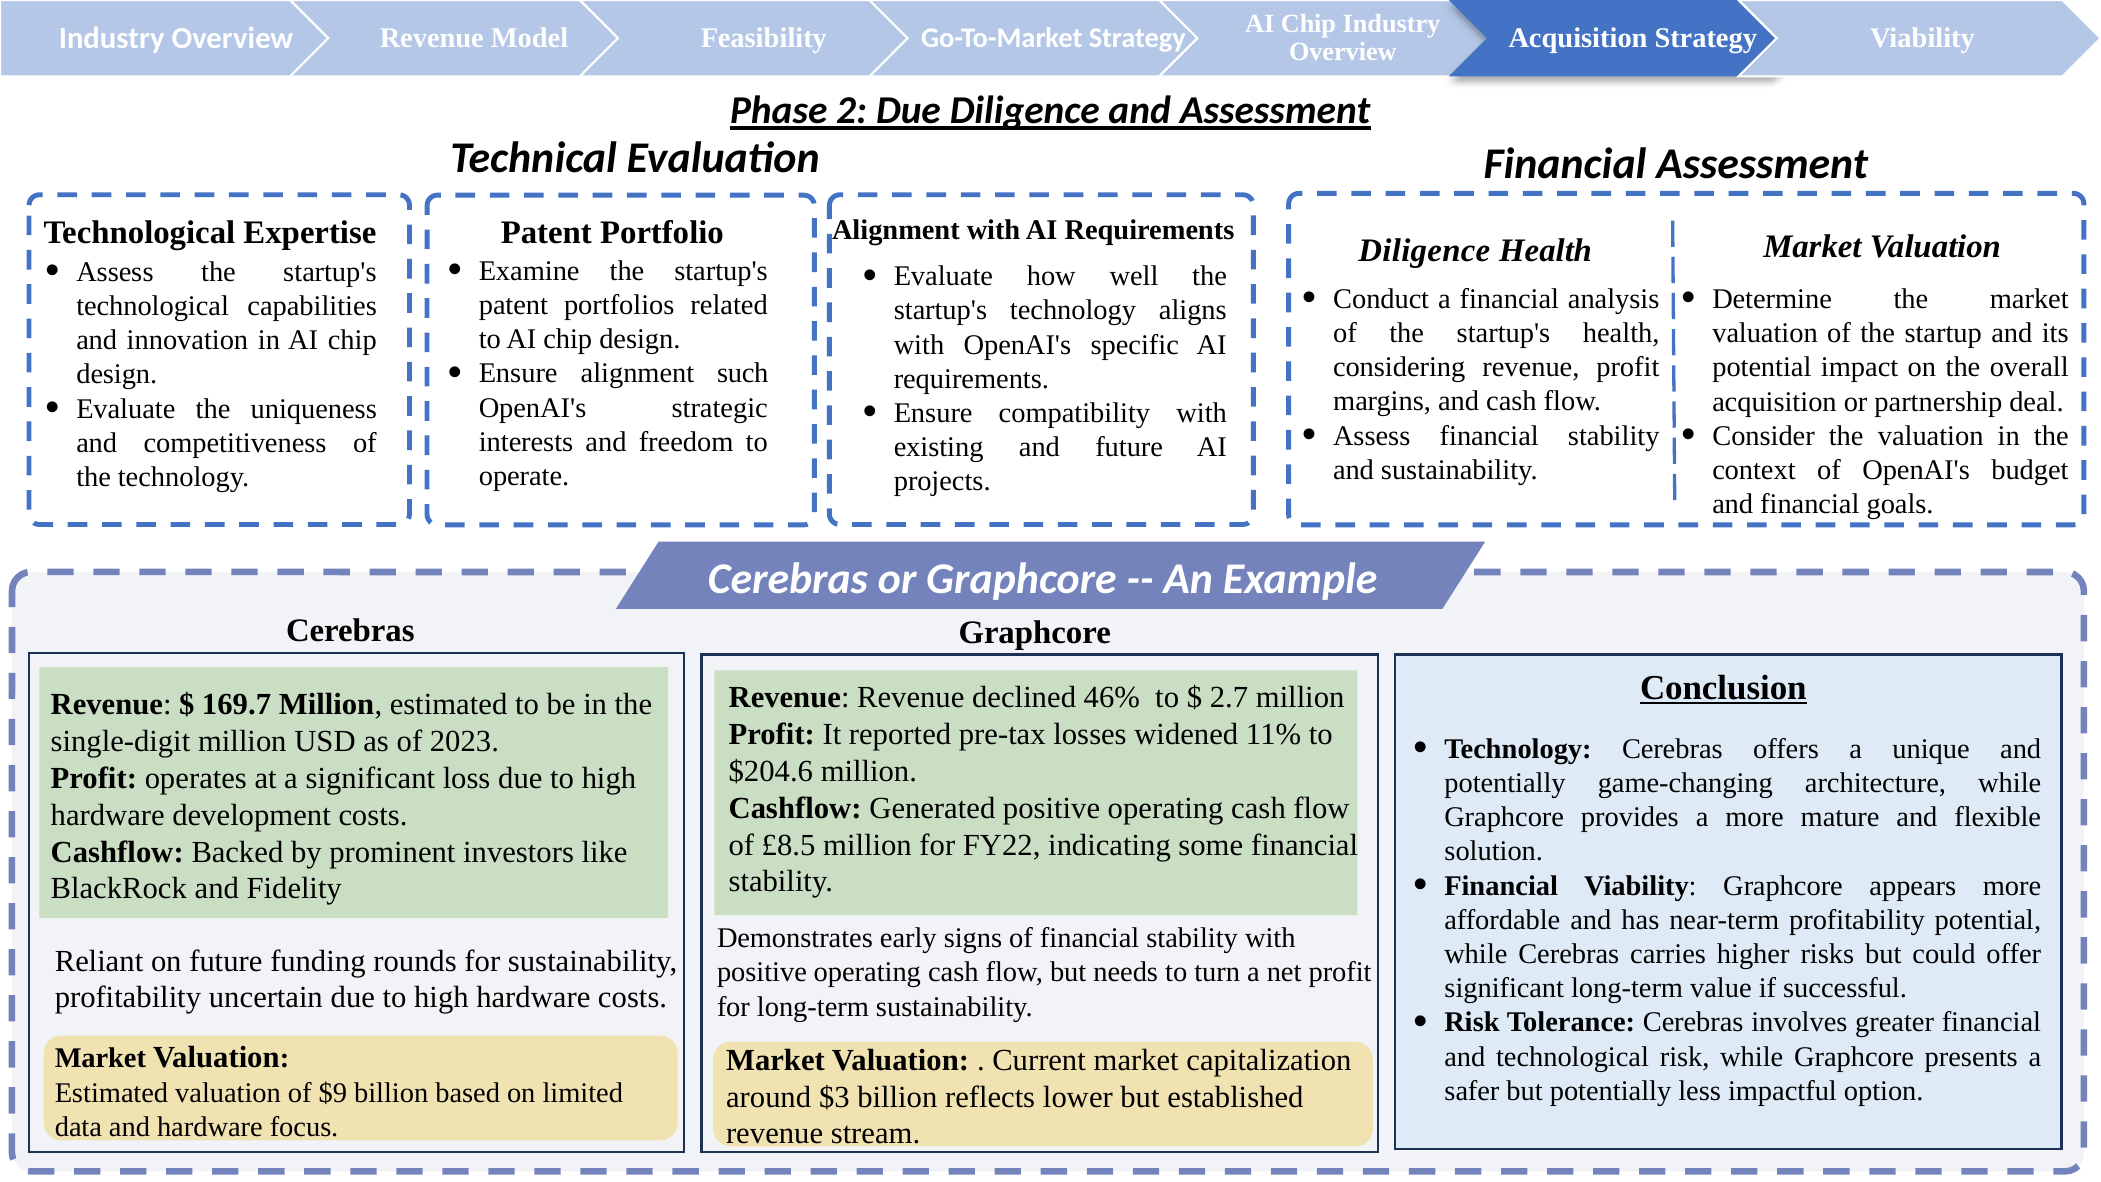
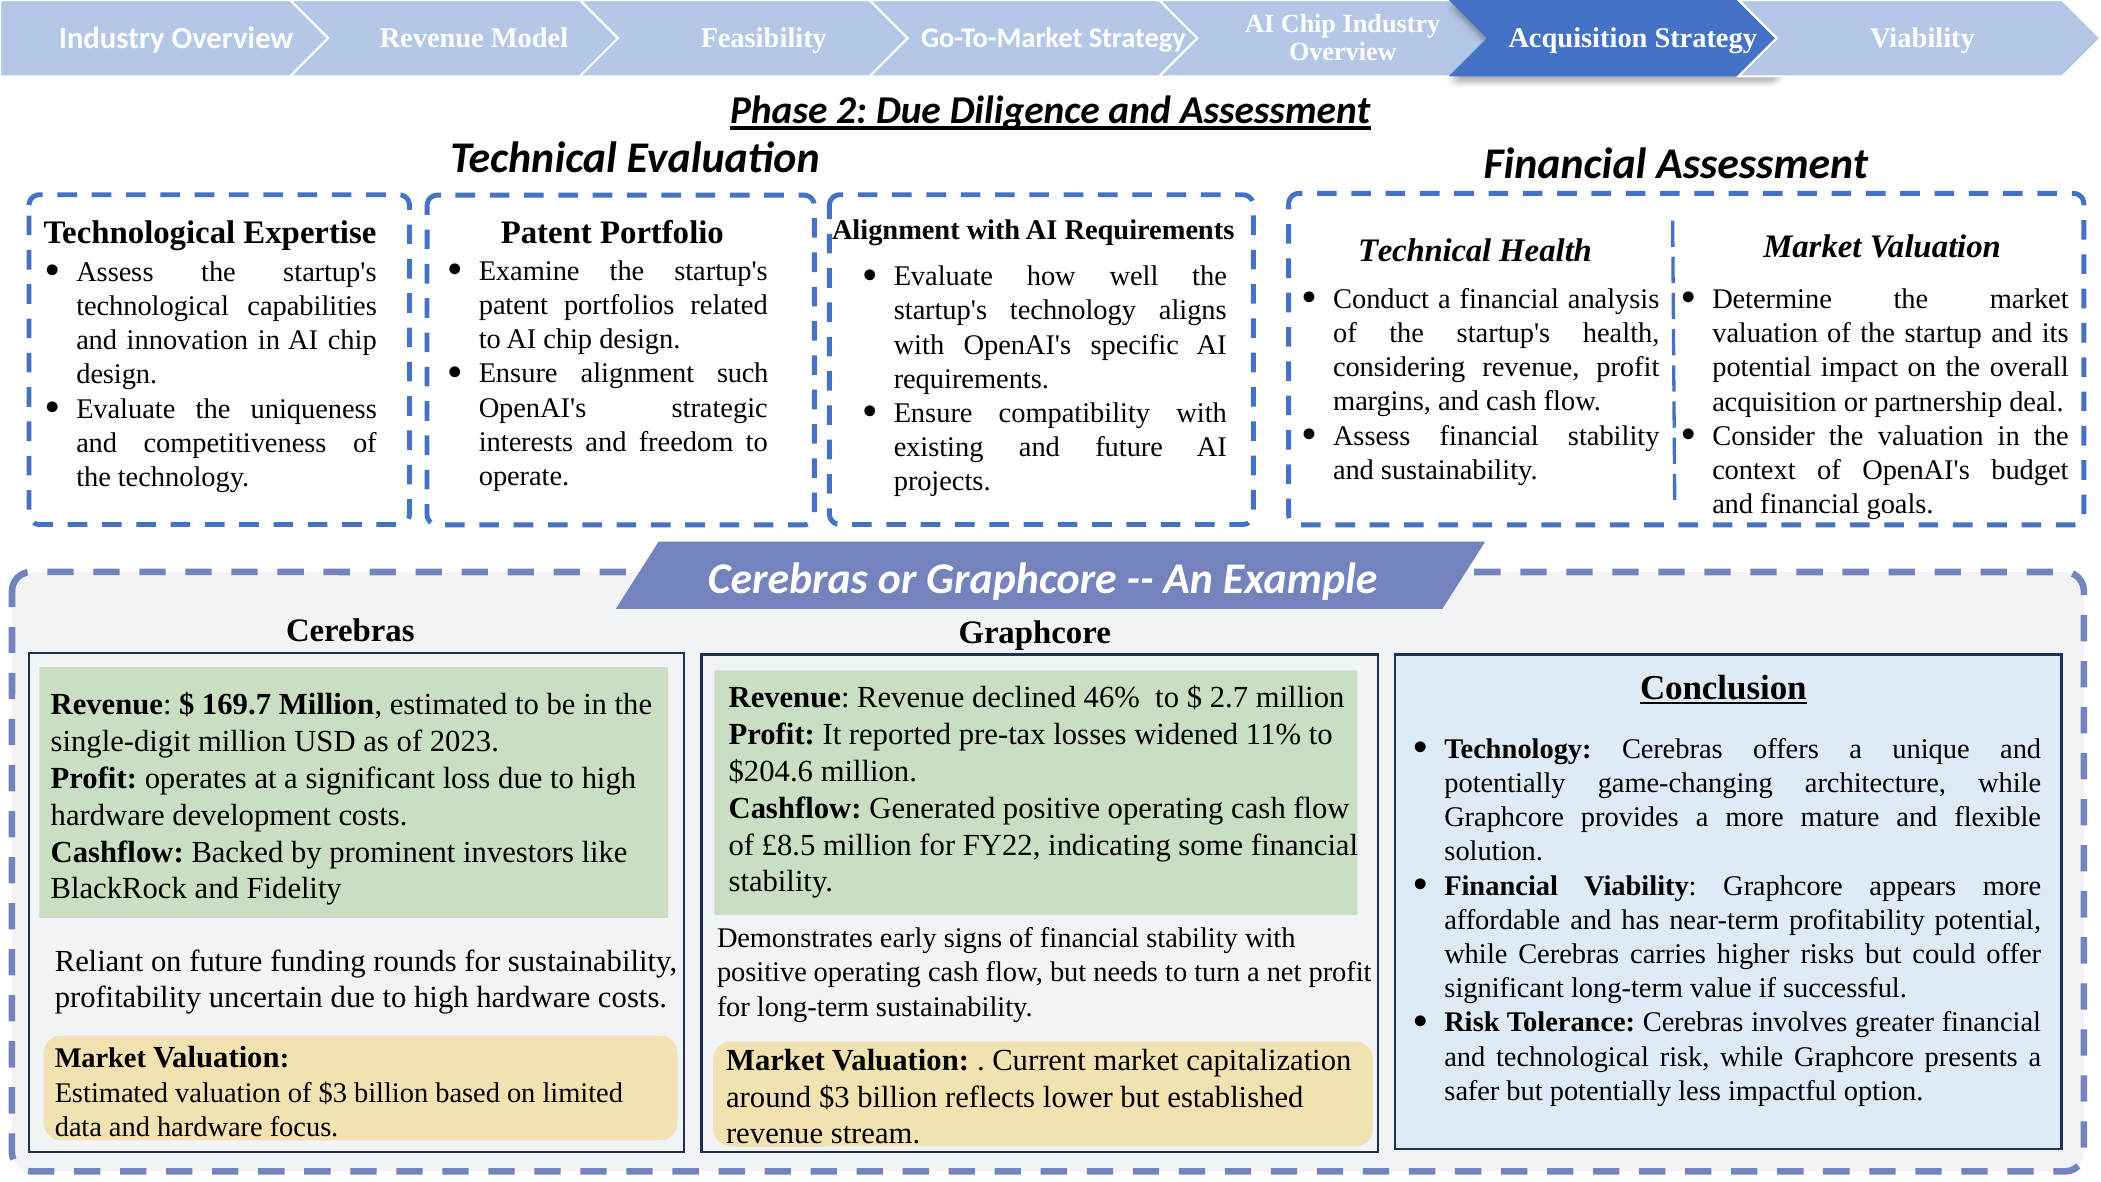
Diligence at (1424, 251): Diligence -> Technical
of $9: $9 -> $3
